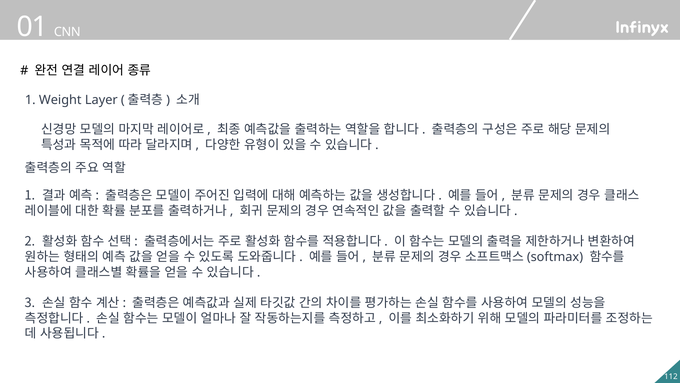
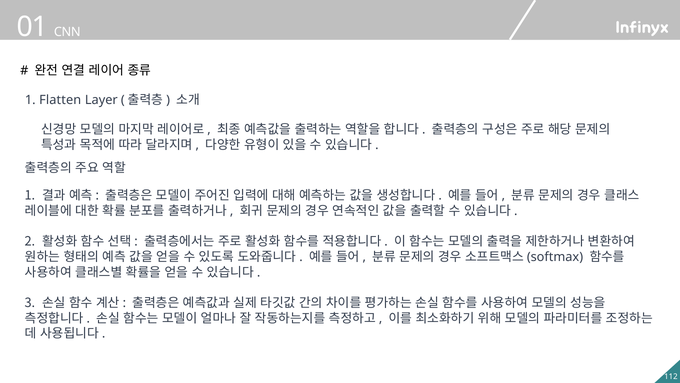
Weight: Weight -> Flatten
